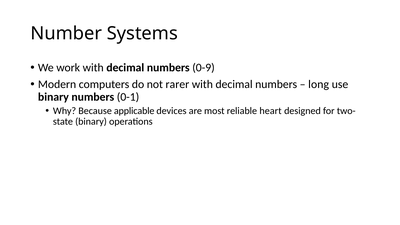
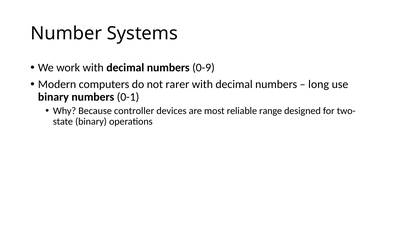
applicable: applicable -> controller
heart: heart -> range
